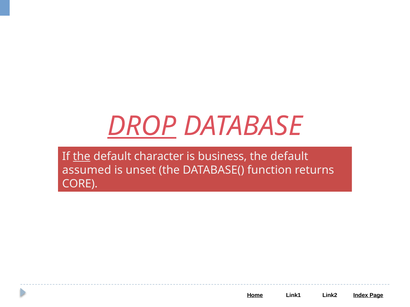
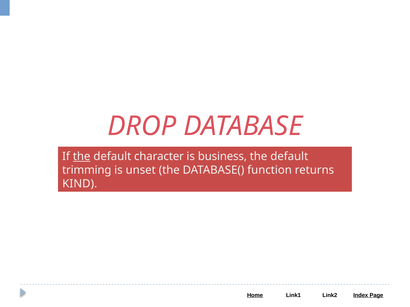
DROP underline: present -> none
assumed: assumed -> trimming
CORE: CORE -> KIND
